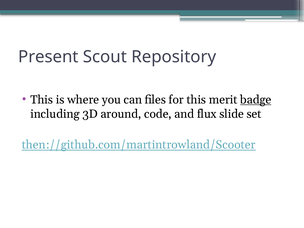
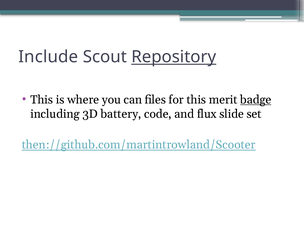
Present: Present -> Include
Repository underline: none -> present
around: around -> battery
